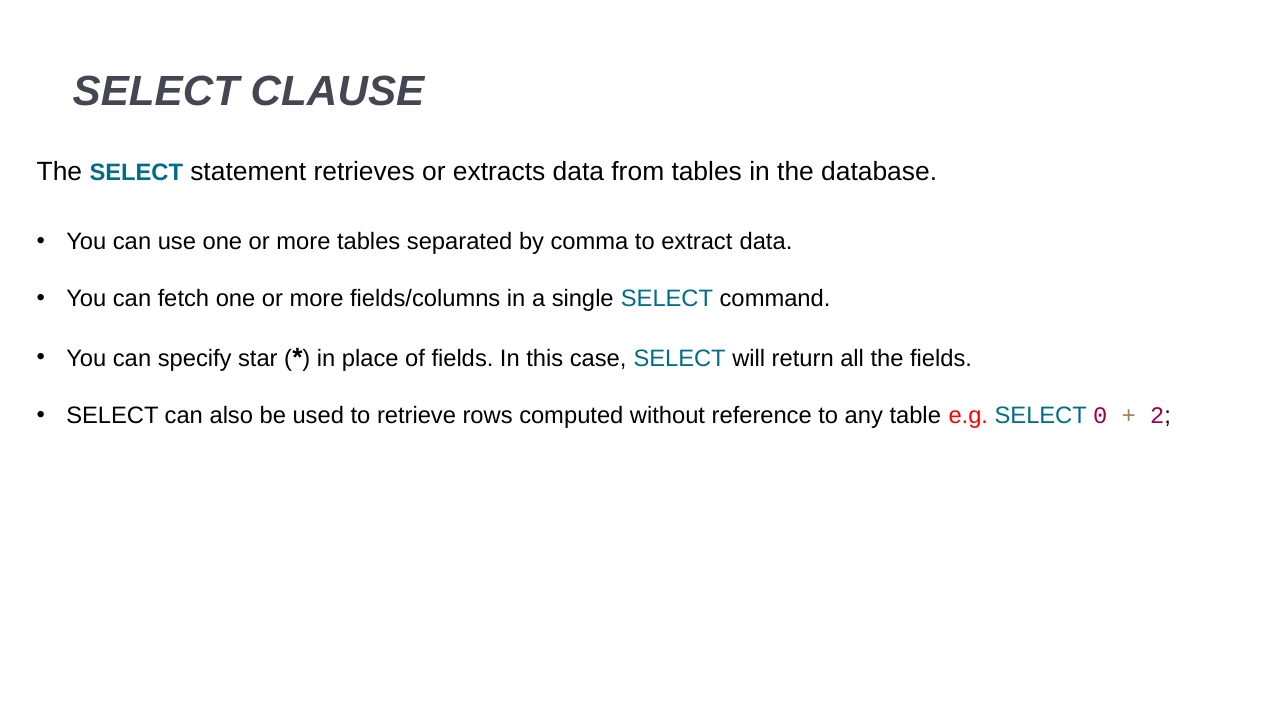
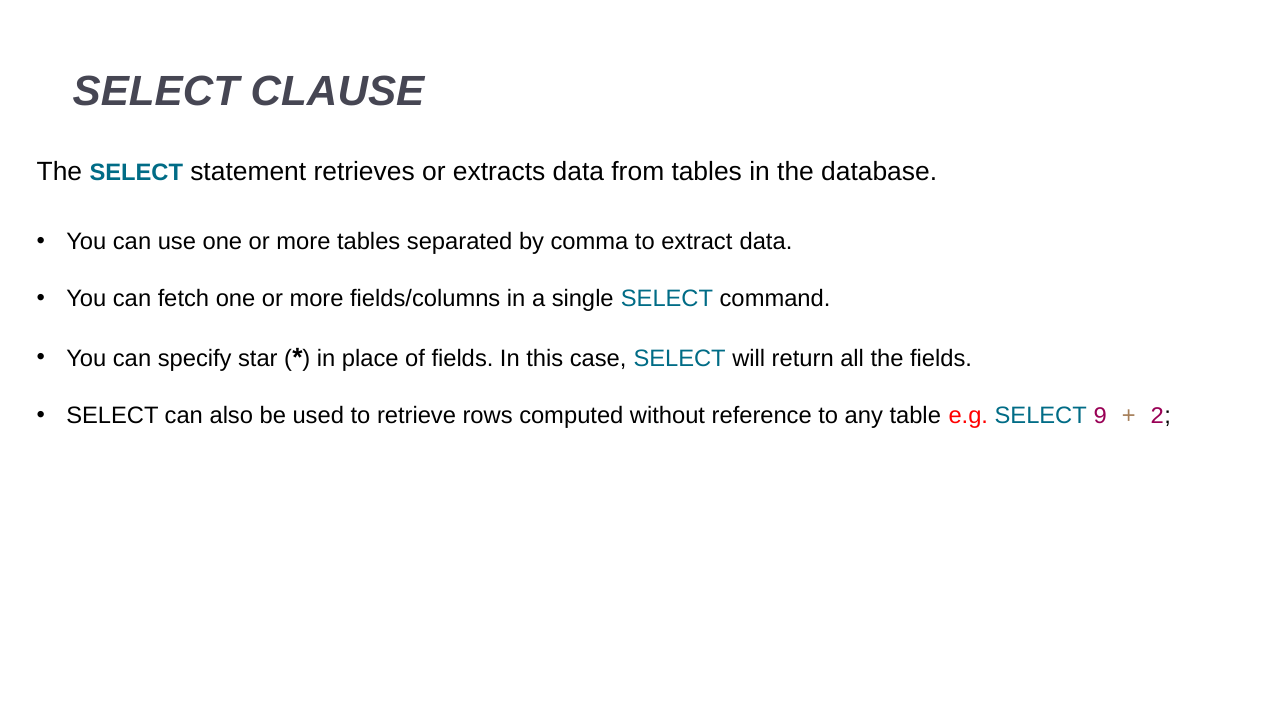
0: 0 -> 9
